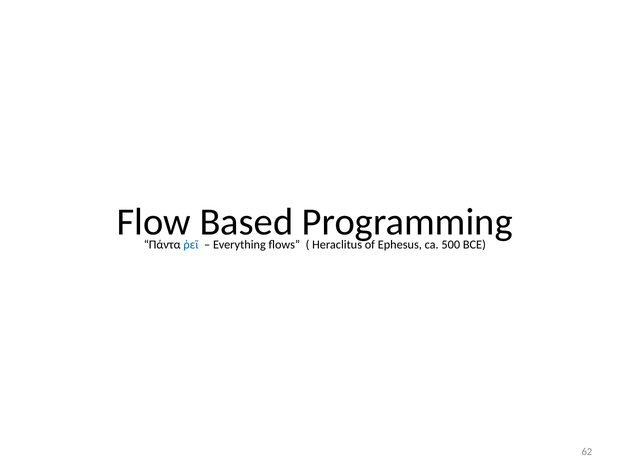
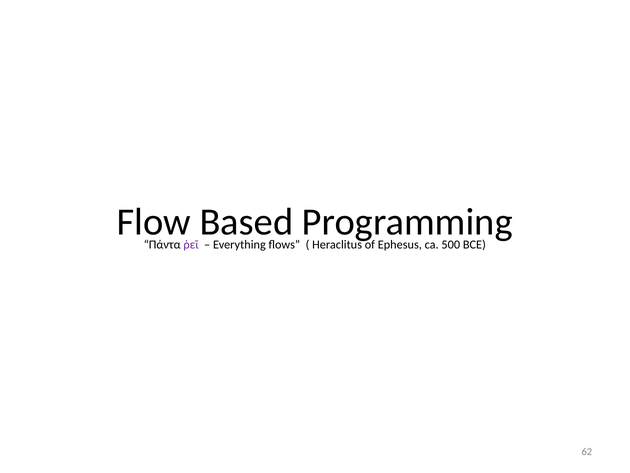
ῥεῖ colour: blue -> purple
